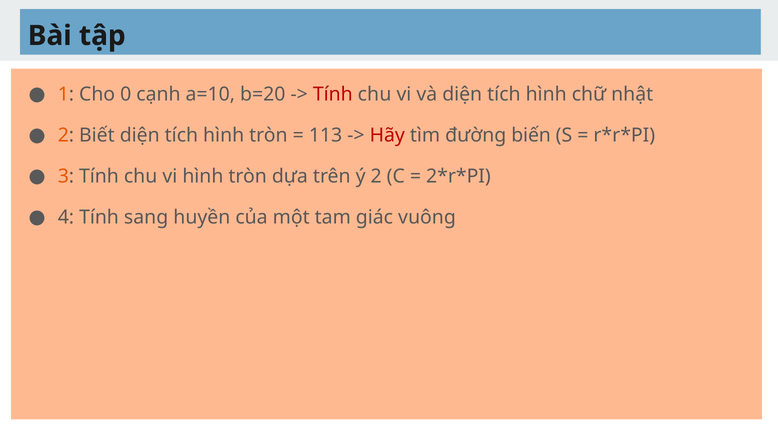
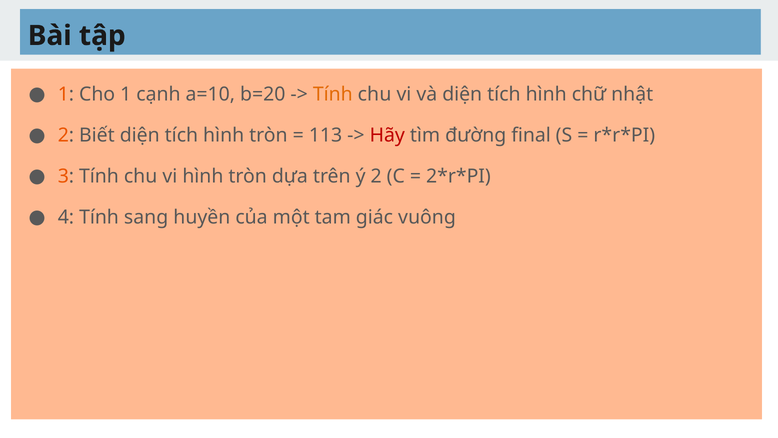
Cho 0: 0 -> 1
Tính at (333, 94) colour: red -> orange
biến: biến -> final
